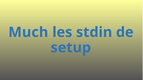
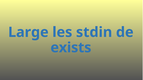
Much: Much -> Large
setup: setup -> exists
